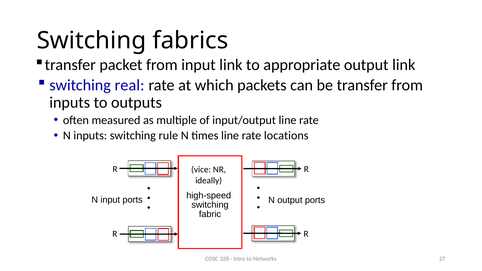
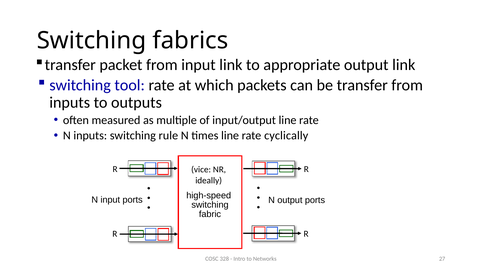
real: real -> tool
locations: locations -> cyclically
